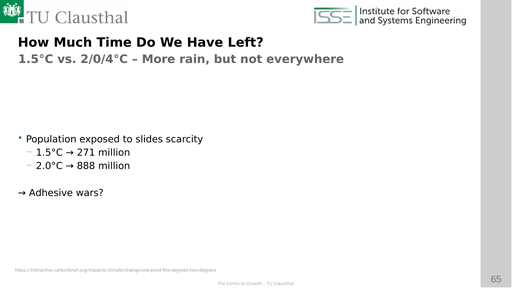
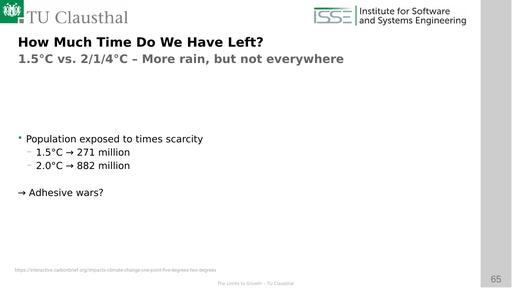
2/0/4°C: 2/0/4°C -> 2/1/4°C
slides: slides -> times
888: 888 -> 882
